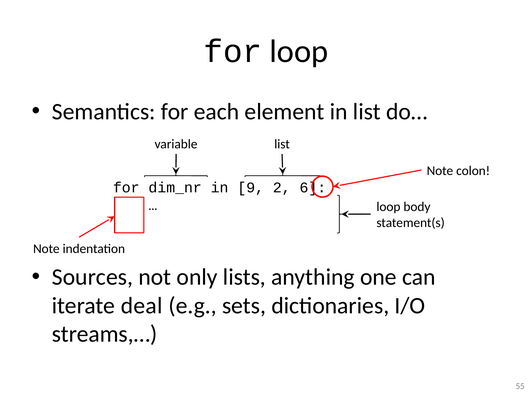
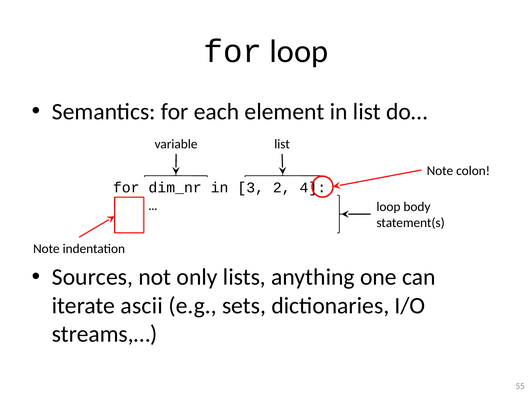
9: 9 -> 3
6: 6 -> 4
deal: deal -> ascii
